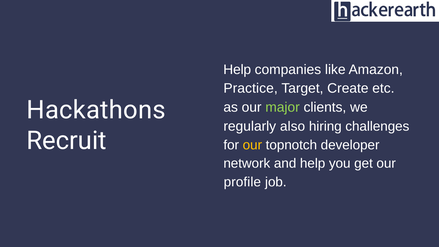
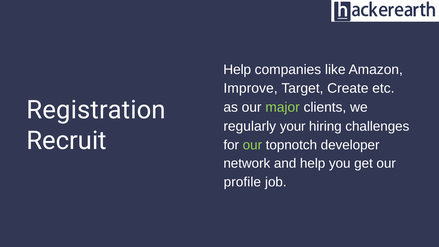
Practice: Practice -> Improve
Hackathons: Hackathons -> Registration
also: also -> your
our at (252, 145) colour: yellow -> light green
